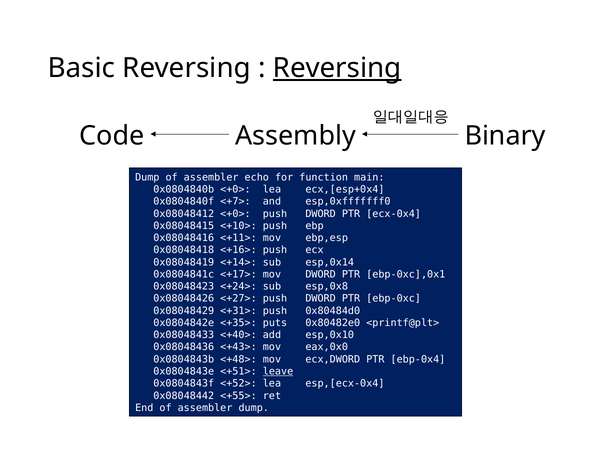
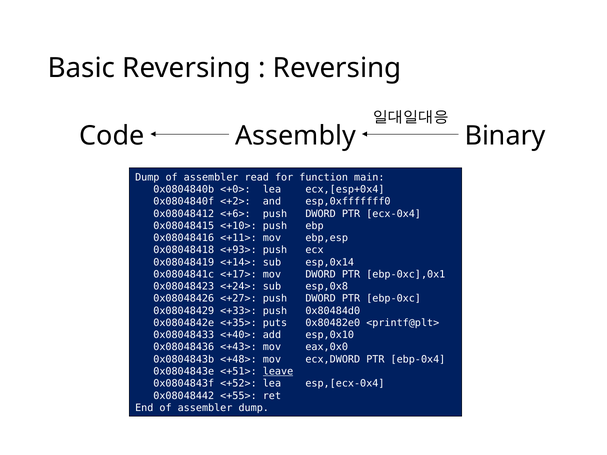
Reversing at (337, 68) underline: present -> none
echo: echo -> read
<+7>: <+7> -> <+2>
0x08048412 <+0>: <+0> -> <+6>
<+16>: <+16> -> <+93>
<+31>: <+31> -> <+33>
